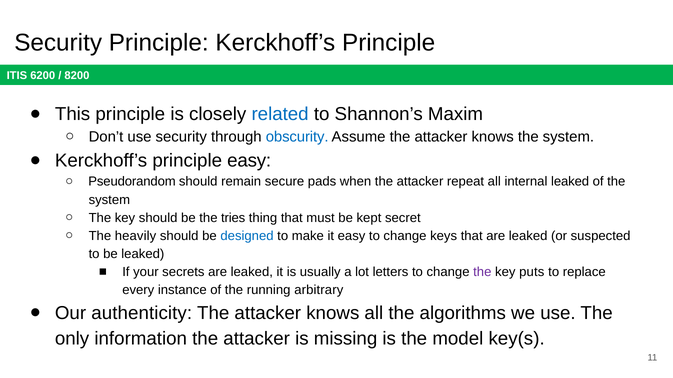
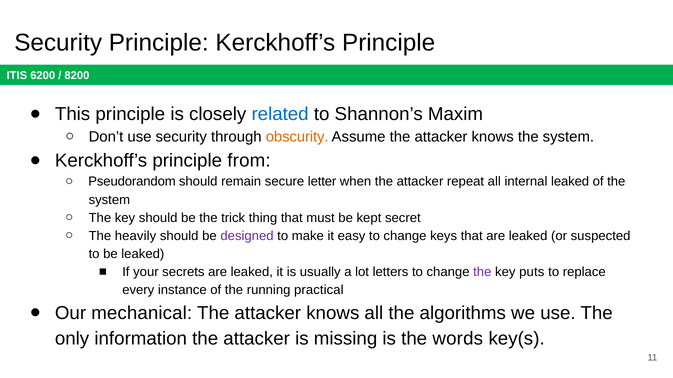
obscurity colour: blue -> orange
principle easy: easy -> from
pads: pads -> letter
tries: tries -> trick
designed colour: blue -> purple
arbitrary: arbitrary -> practical
authenticity: authenticity -> mechanical
model: model -> words
